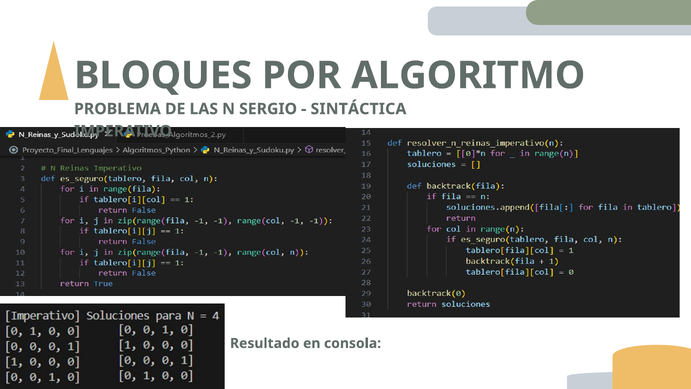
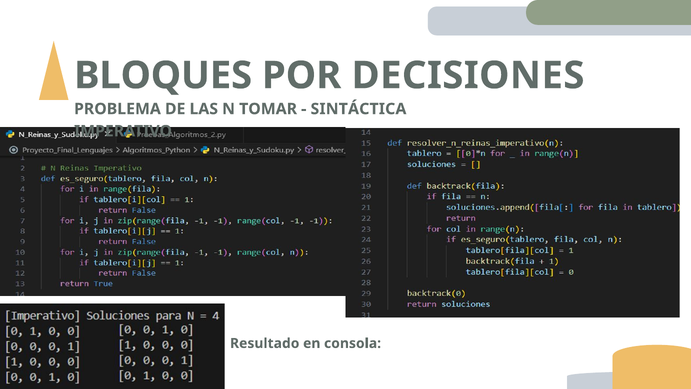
ALGORITMO: ALGORITMO -> DECISIONES
SERGIO: SERGIO -> TOMAR
